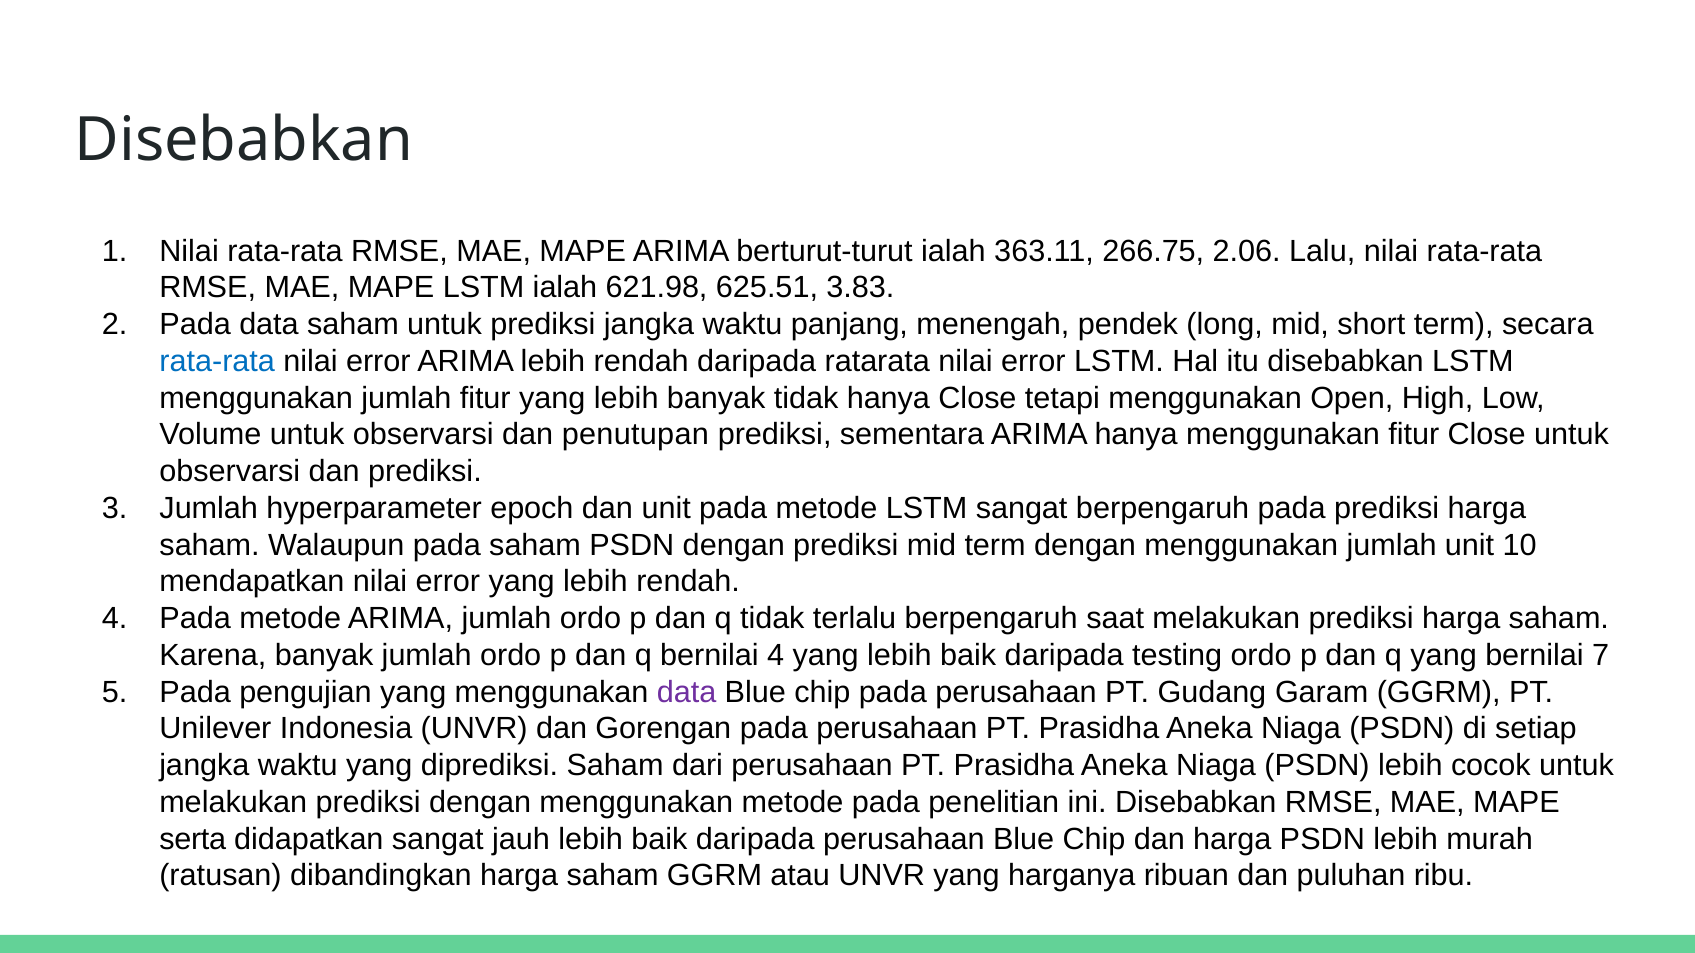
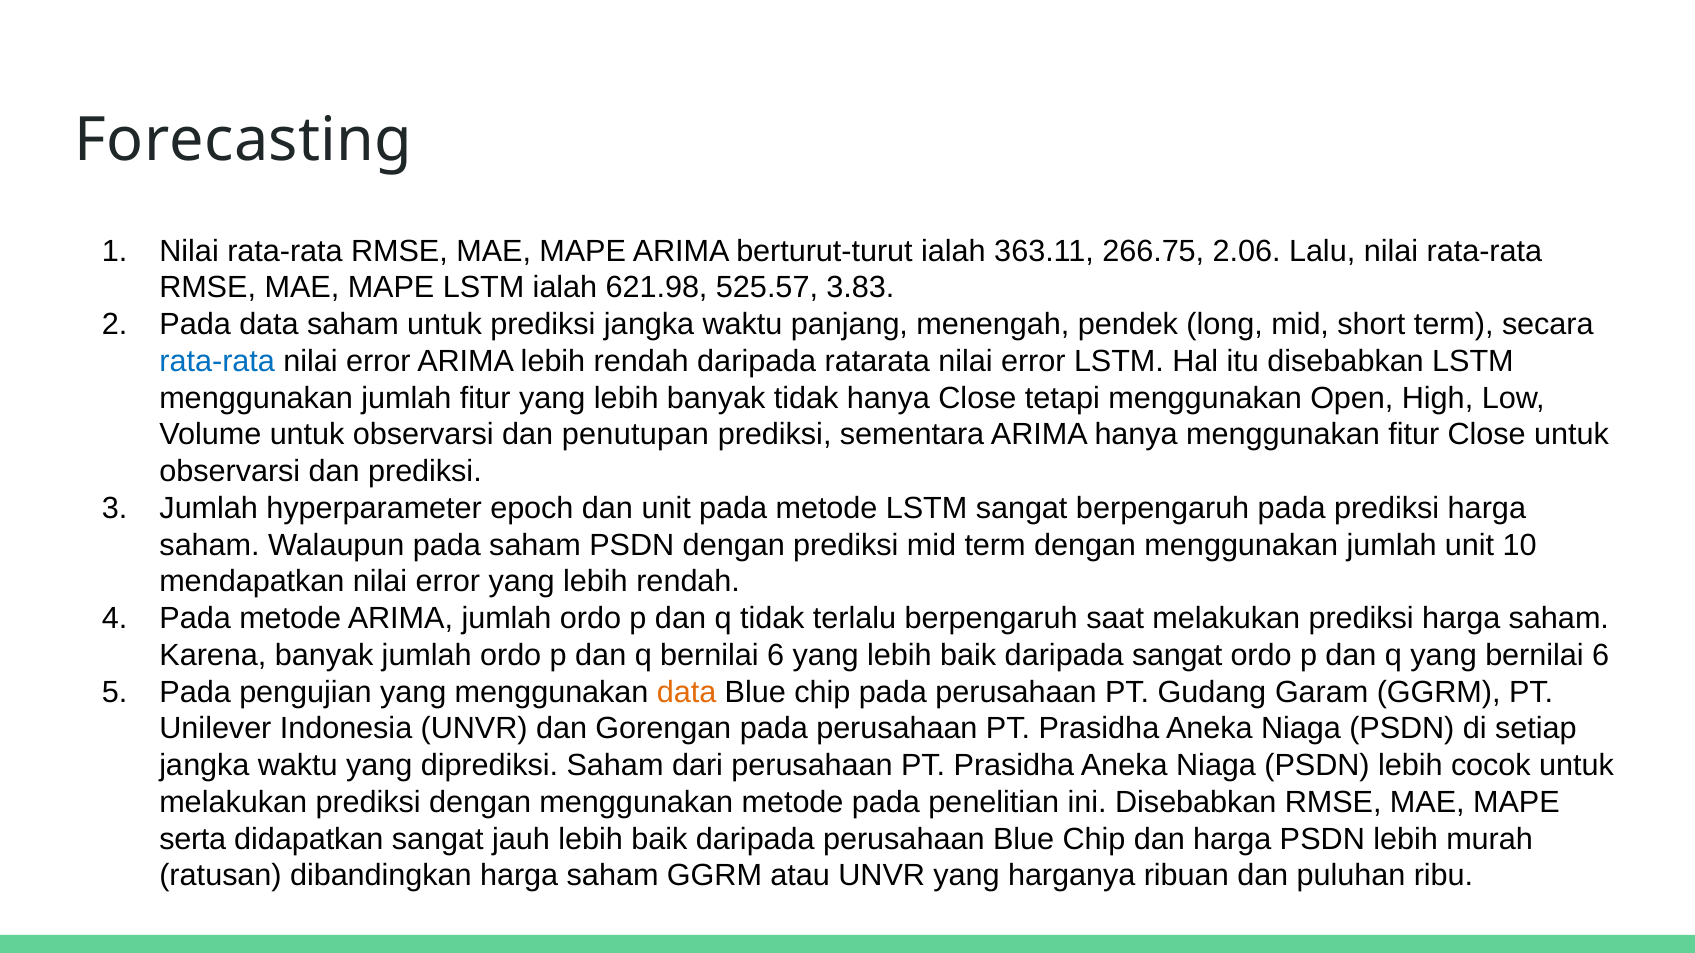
Disebabkan at (244, 140): Disebabkan -> Forecasting
625.51: 625.51 -> 525.57
q bernilai 4: 4 -> 6
daripada testing: testing -> sangat
yang bernilai 7: 7 -> 6
data at (687, 692) colour: purple -> orange
